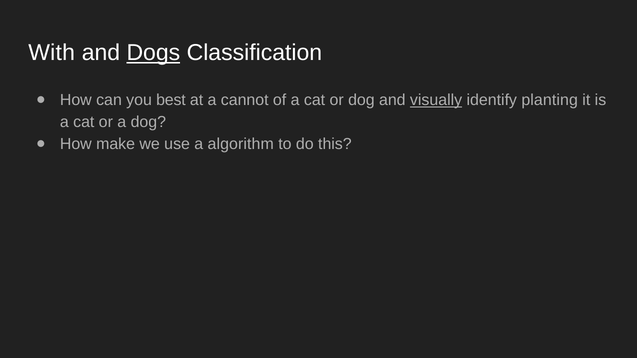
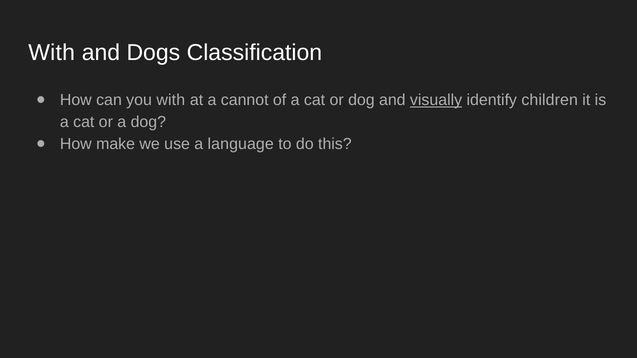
Dogs underline: present -> none
you best: best -> with
planting: planting -> children
algorithm: algorithm -> language
